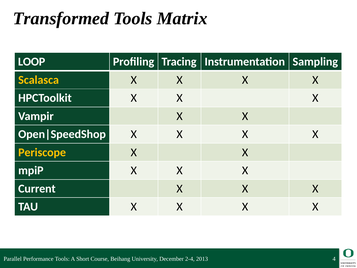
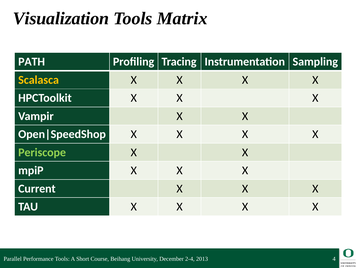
Transformed: Transformed -> Visualization
LOOP: LOOP -> PATH
Periscope colour: yellow -> light green
